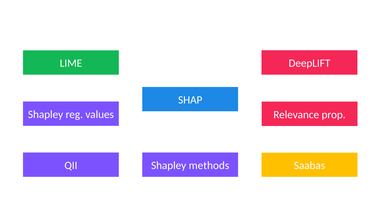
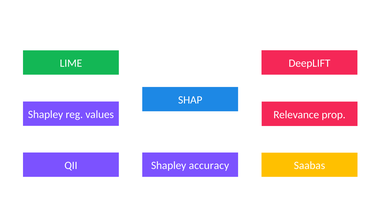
methods: methods -> accuracy
